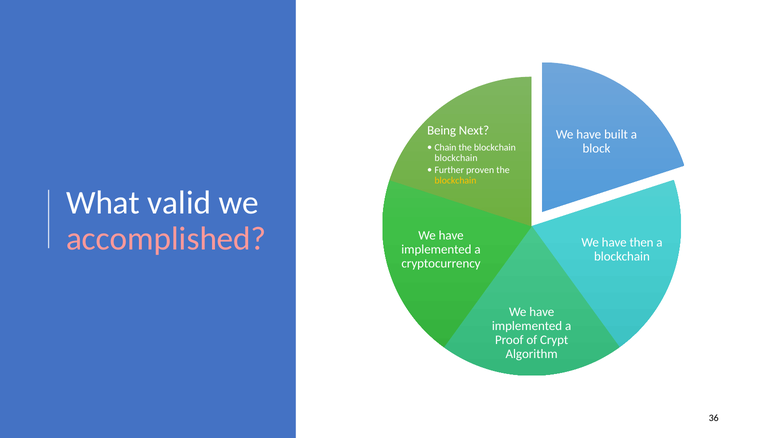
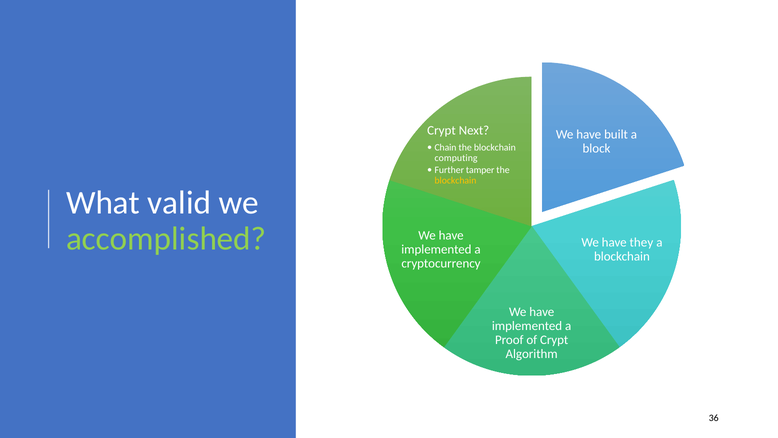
Being at (442, 130): Being -> Crypt
blockchain at (456, 158): blockchain -> computing
proven: proven -> tamper
accomplished colour: pink -> light green
then: then -> they
